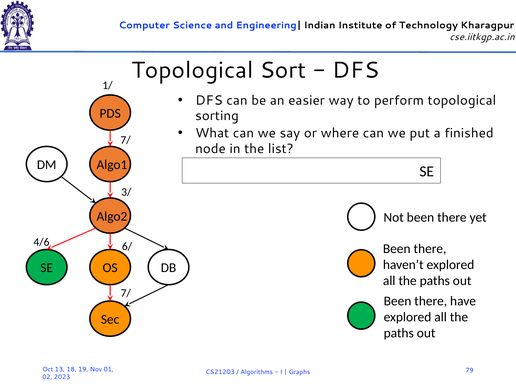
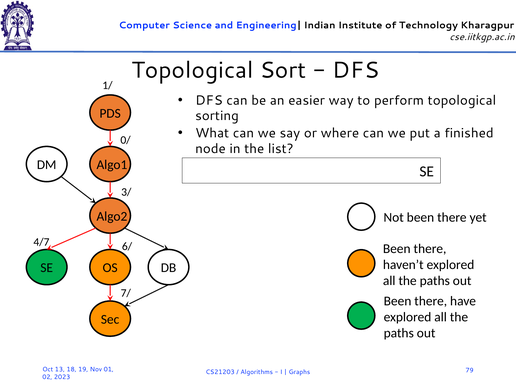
7/ at (126, 140): 7/ -> 0/
4/6: 4/6 -> 4/7
